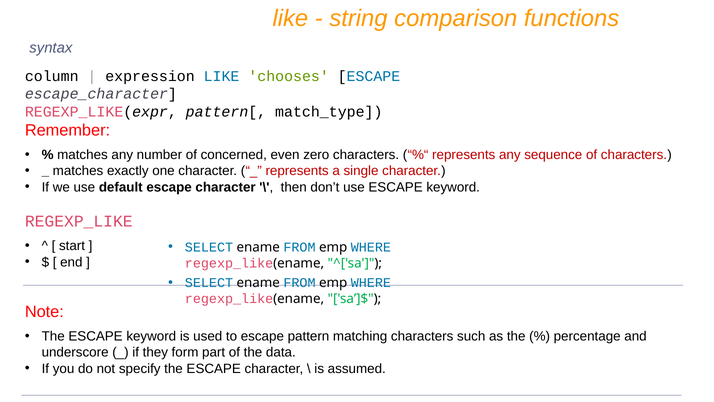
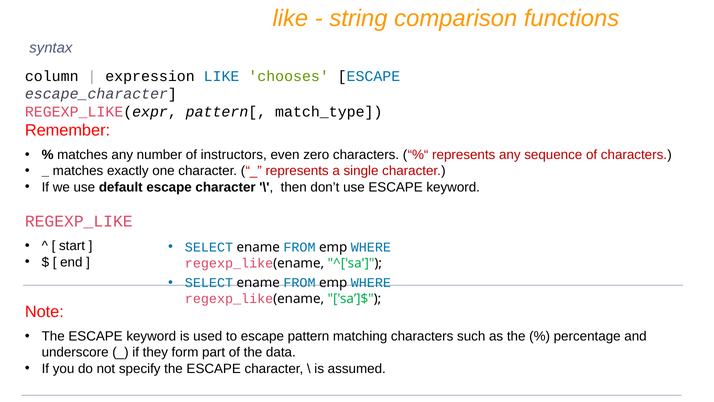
concerned: concerned -> instructors
